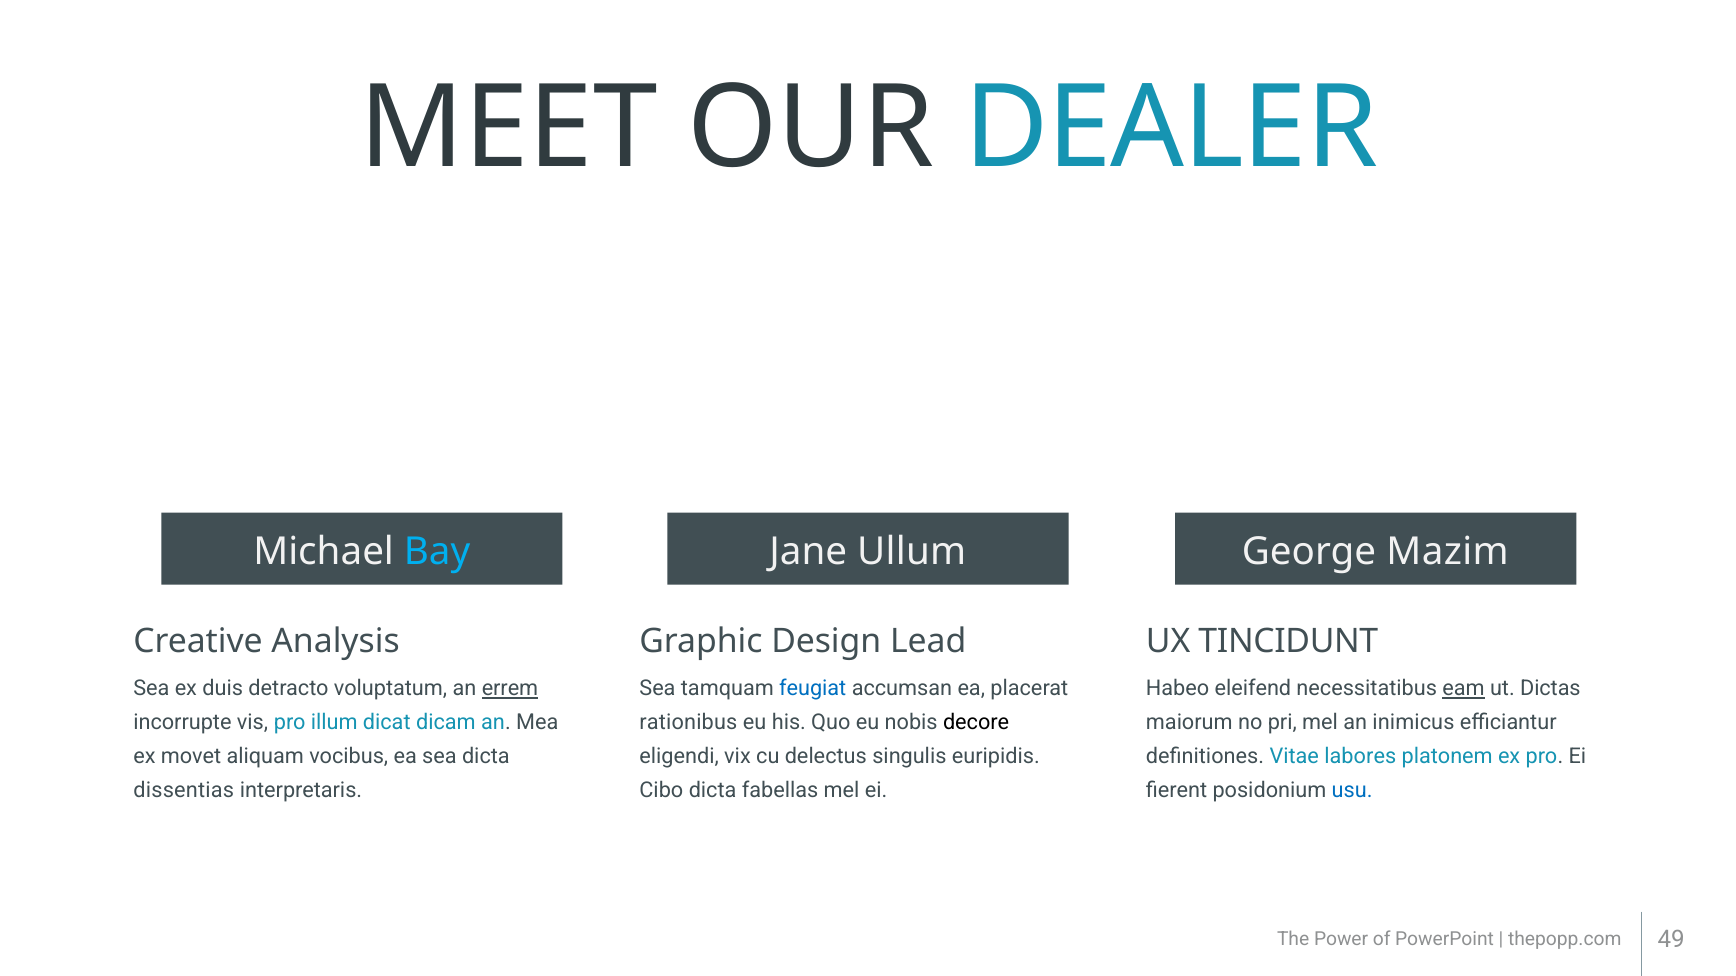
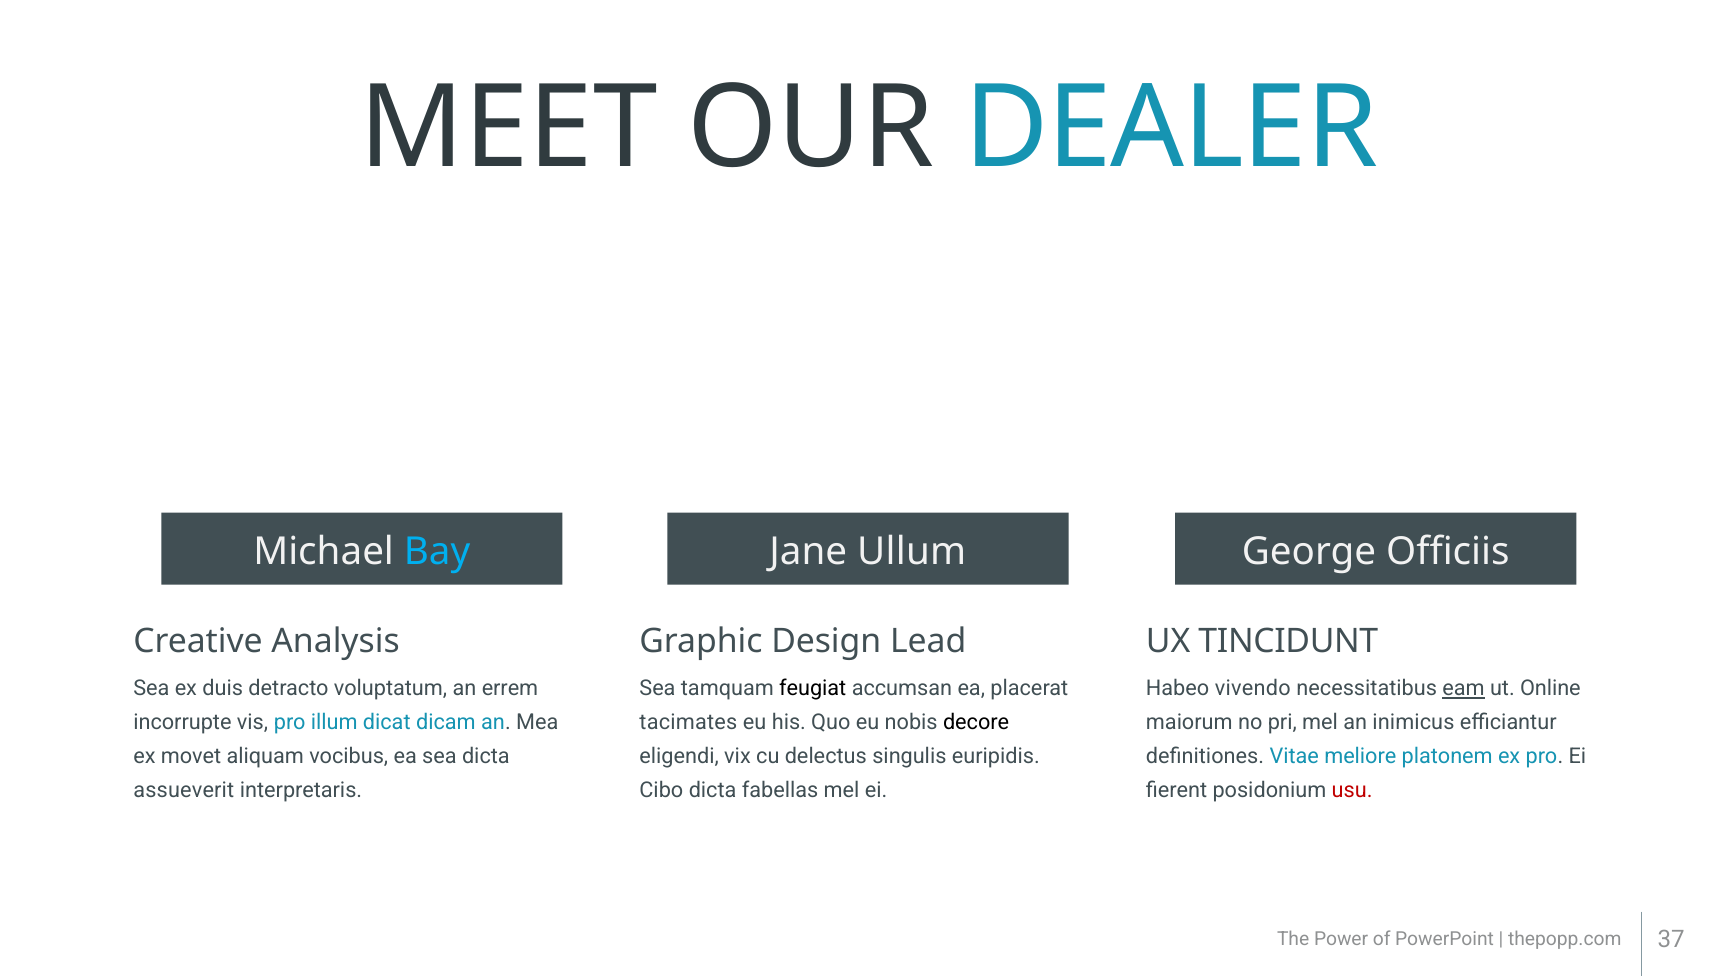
Mazim: Mazim -> Officiis
errem underline: present -> none
feugiat colour: blue -> black
eleifend: eleifend -> vivendo
Dictas: Dictas -> Online
rationibus: rationibus -> tacimates
labores: labores -> meliore
dissentias: dissentias -> assueverit
usu colour: blue -> red
49: 49 -> 37
